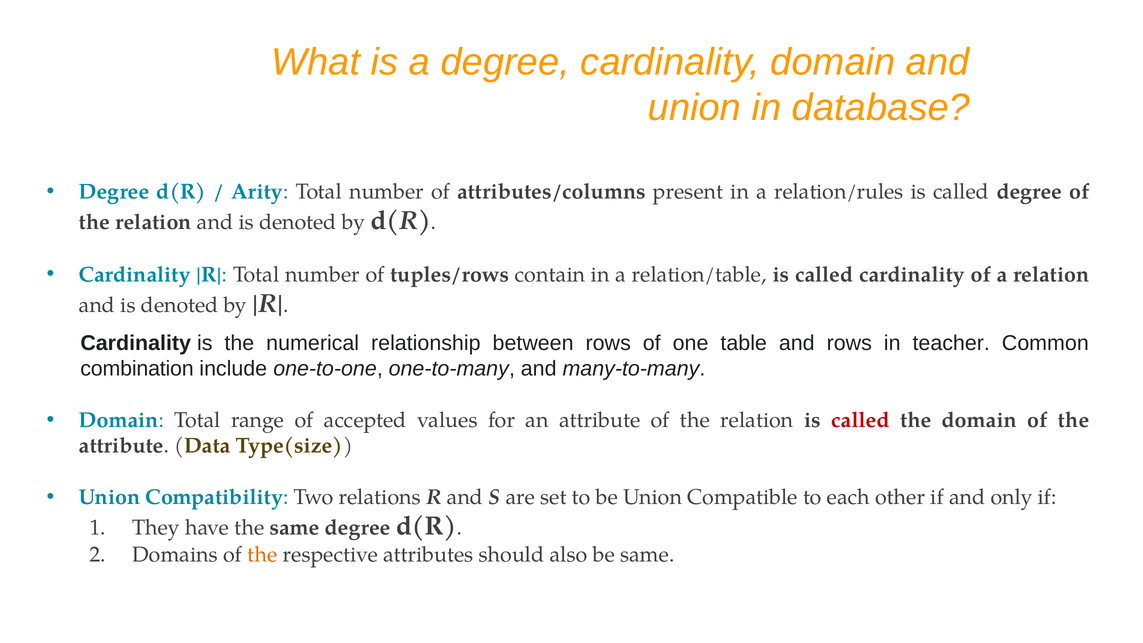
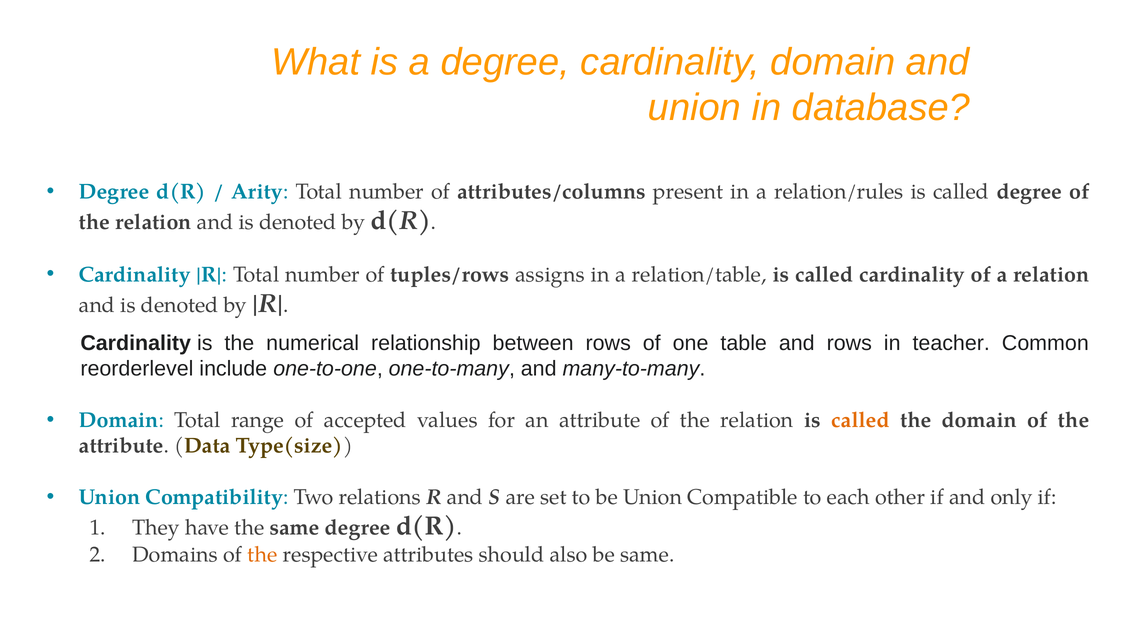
contain: contain -> assigns
combination: combination -> reorderlevel
called at (861, 420) colour: red -> orange
